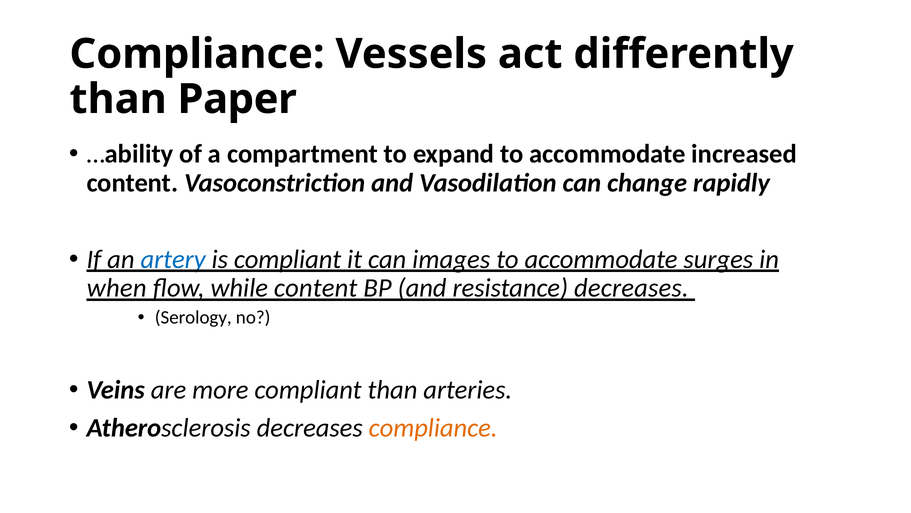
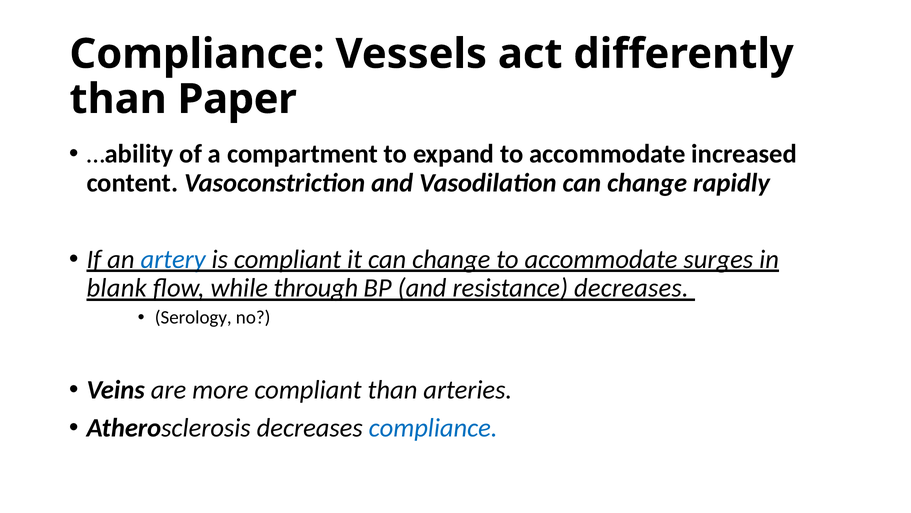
it can images: images -> change
when: when -> blank
while content: content -> through
compliance at (433, 428) colour: orange -> blue
